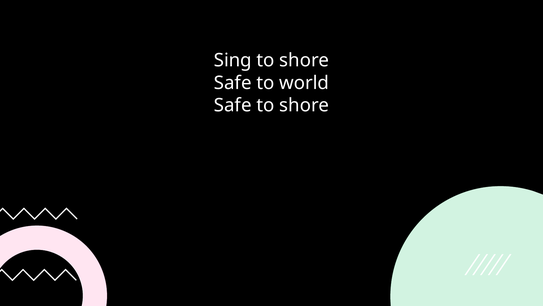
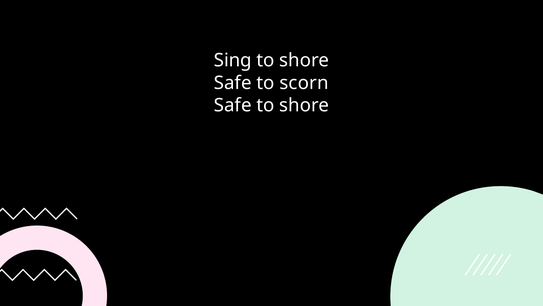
world: world -> scorn
